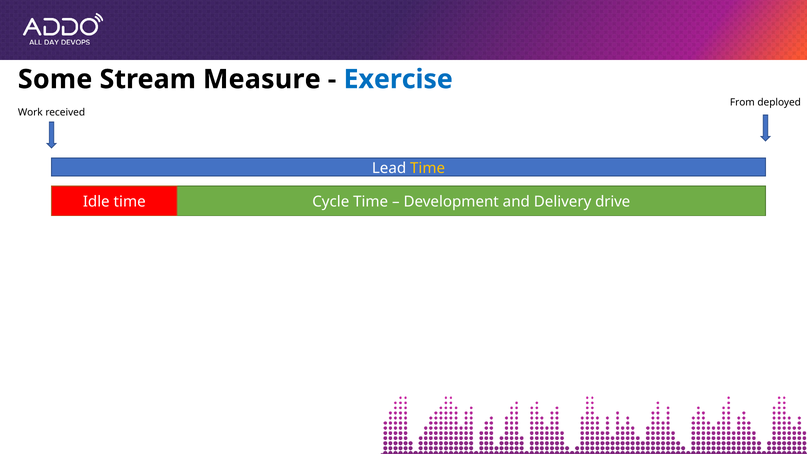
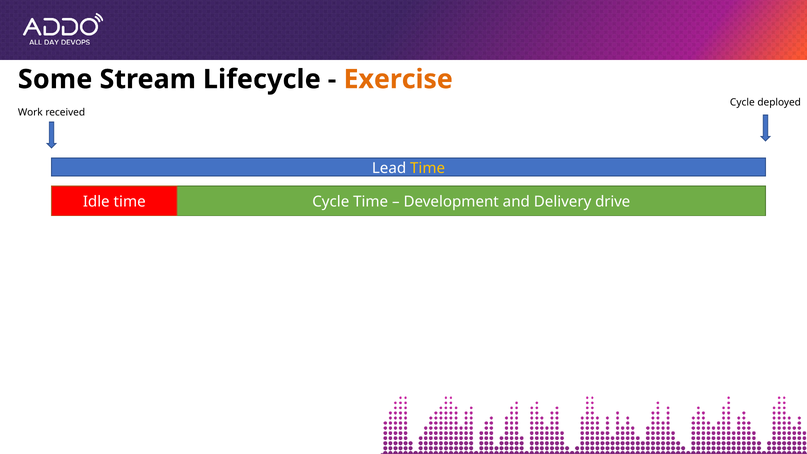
Measure: Measure -> Lifecycle
Exercise colour: blue -> orange
From at (742, 103): From -> Cycle
